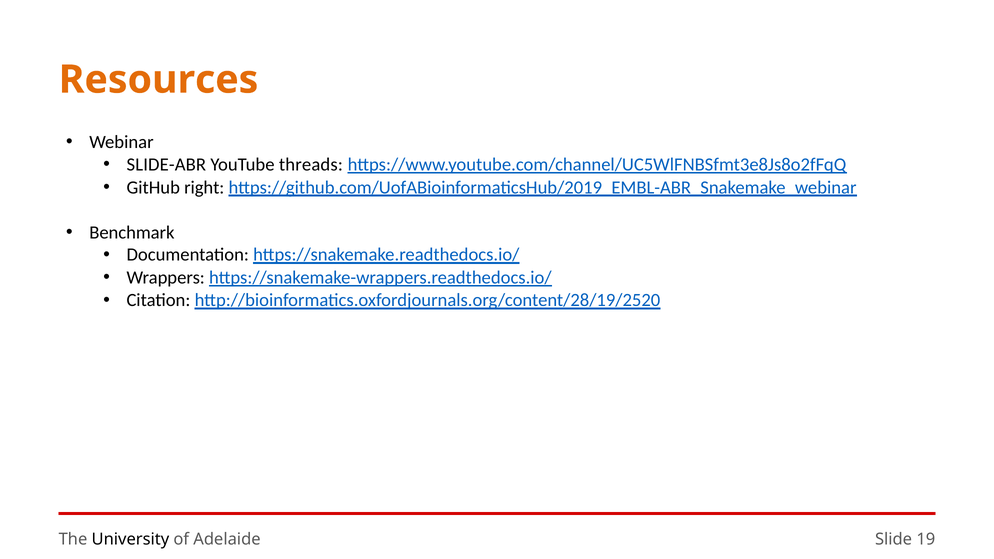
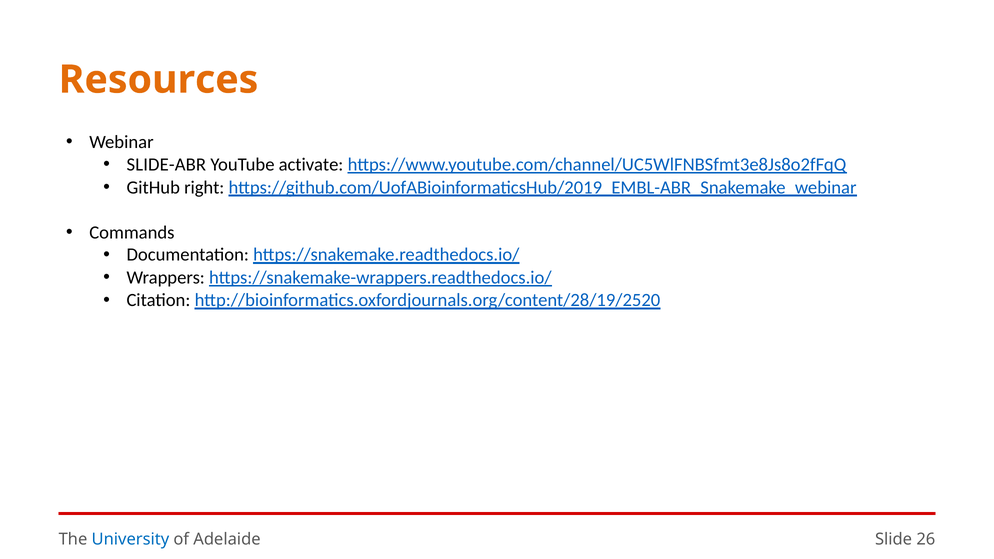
threads: threads -> activate
Benchmark: Benchmark -> Commands
University colour: black -> blue
19: 19 -> 26
